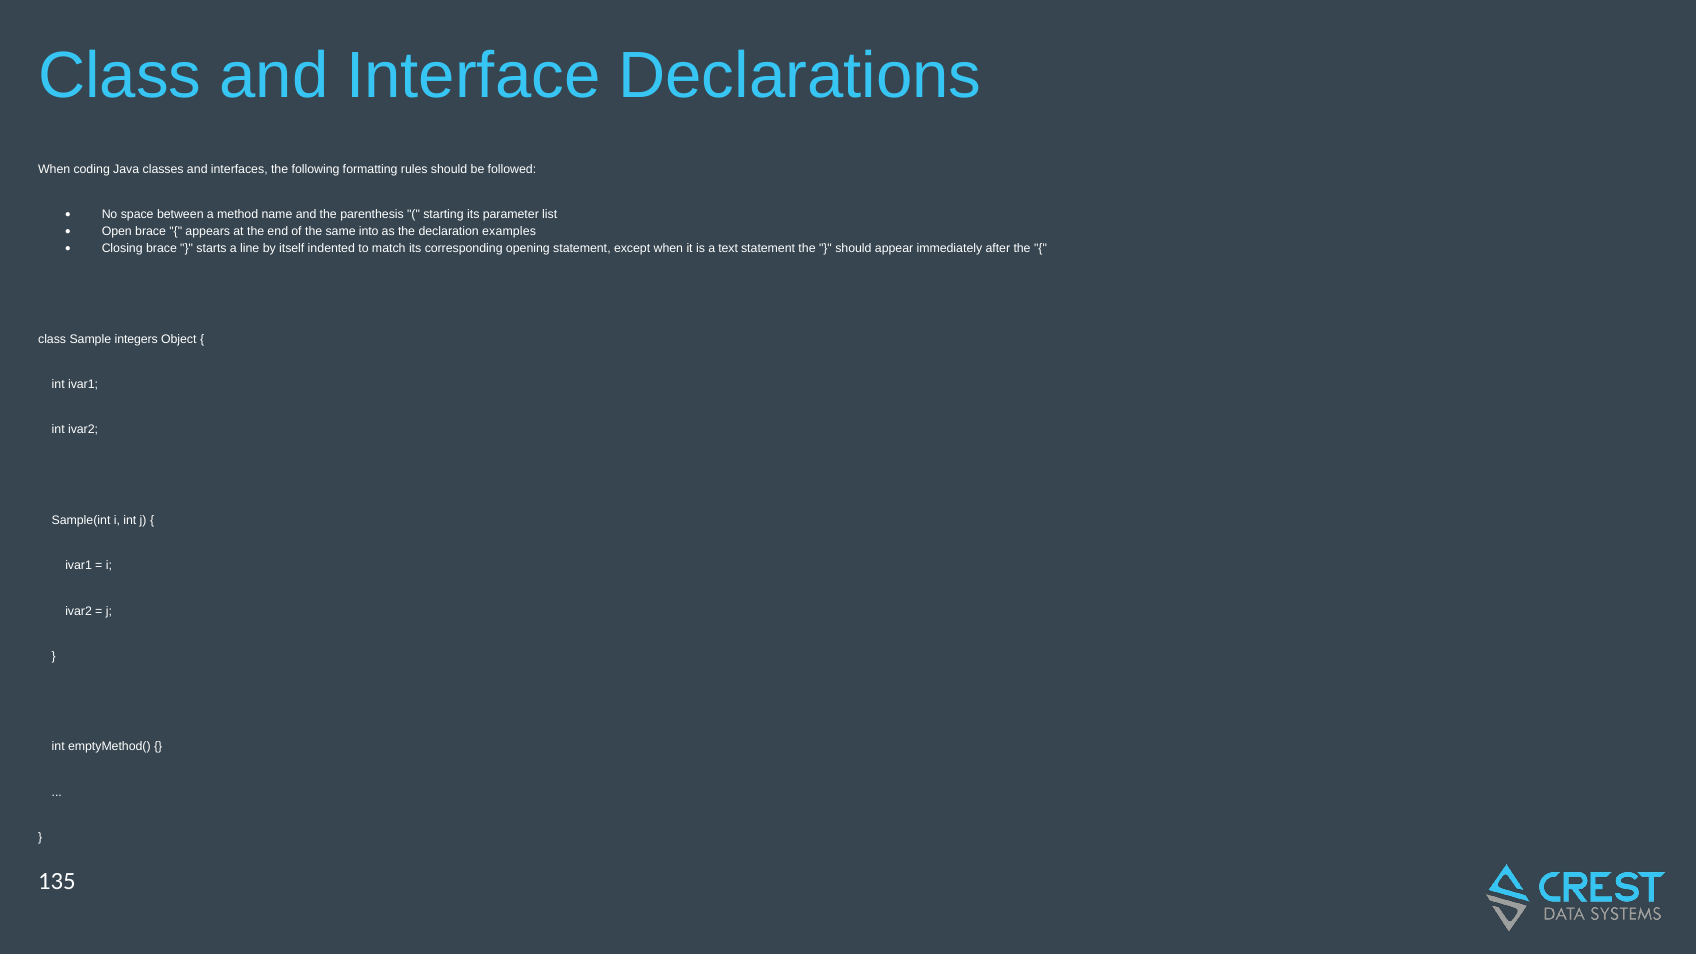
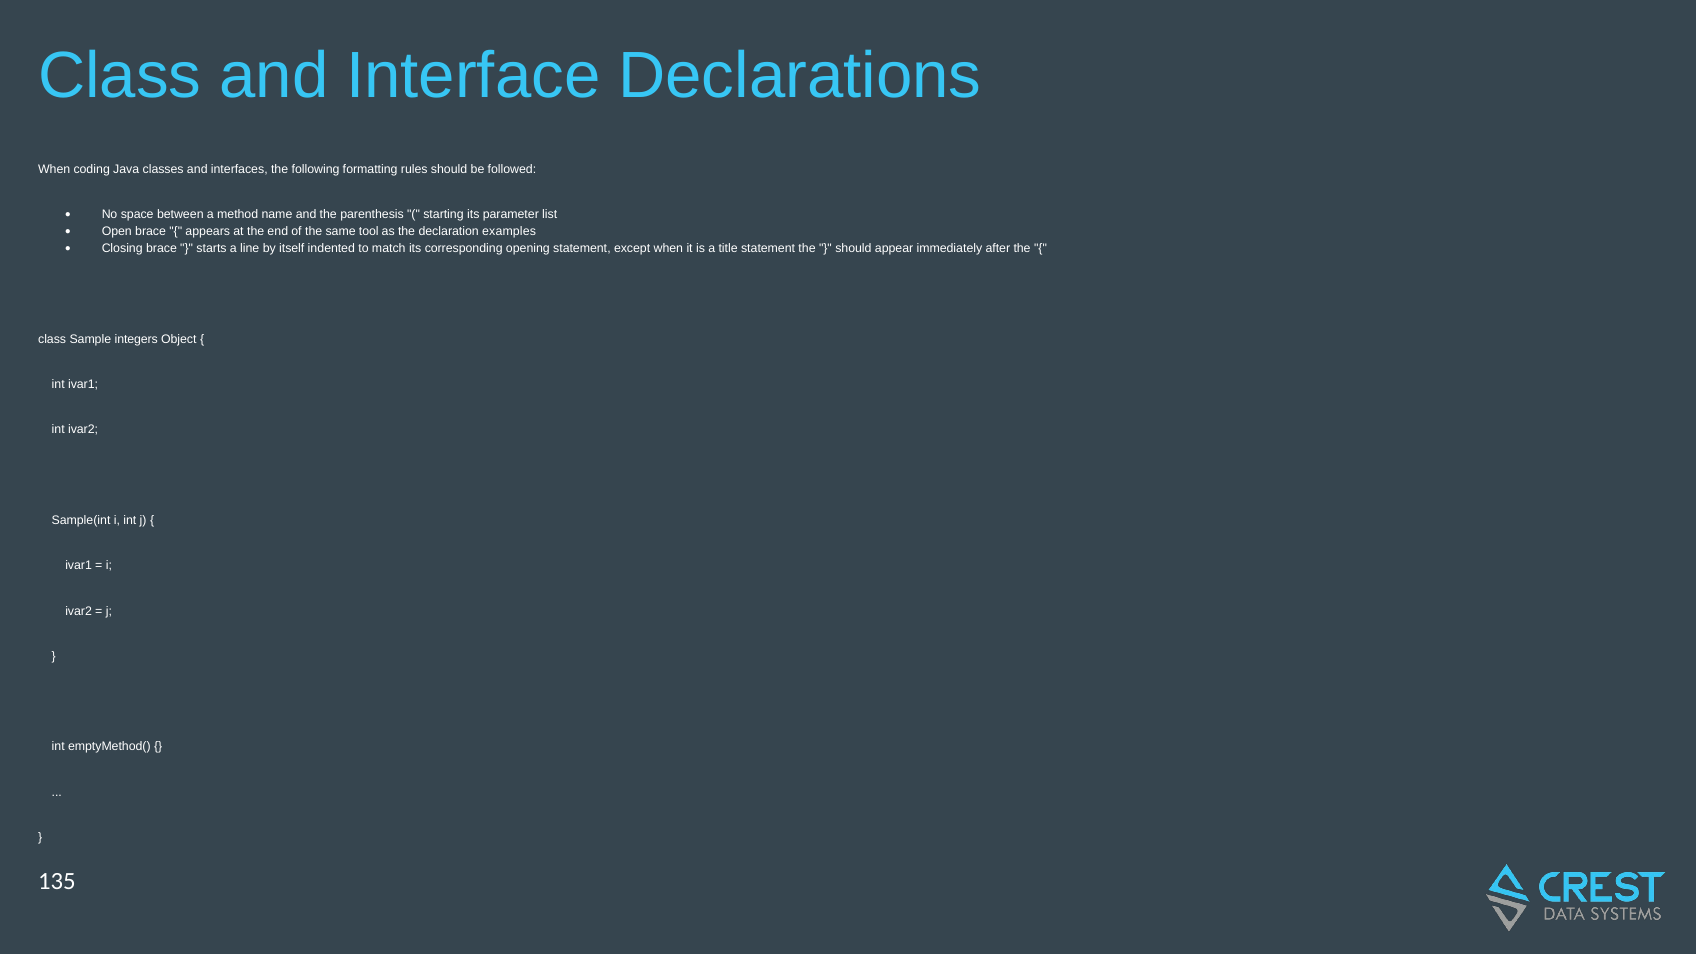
into: into -> tool
text: text -> title
